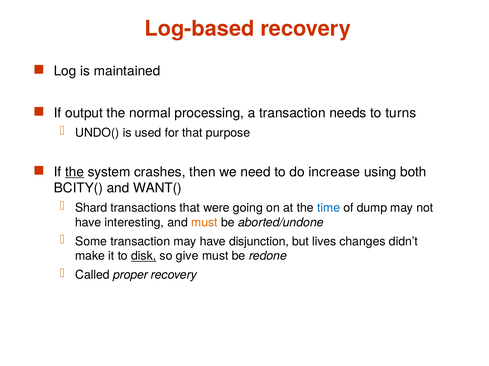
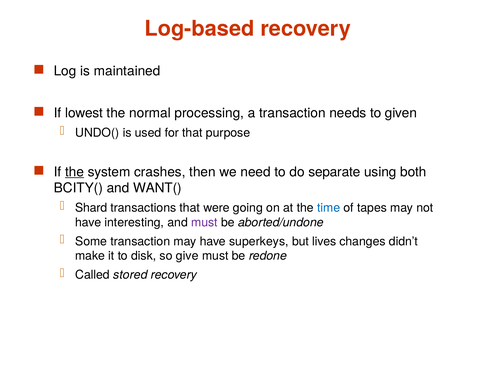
output: output -> lowest
turns: turns -> given
increase: increase -> separate
dump: dump -> tapes
must at (204, 223) colour: orange -> purple
disjunction: disjunction -> superkeys
disk underline: present -> none
proper: proper -> stored
